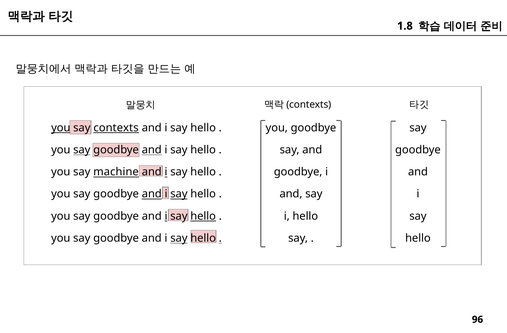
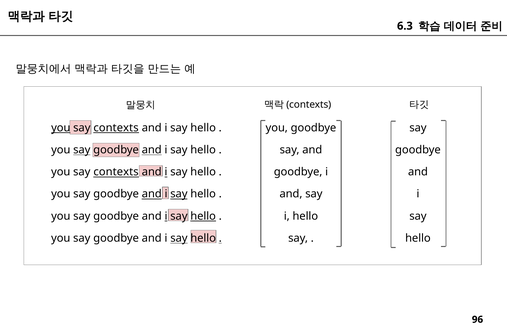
1.8: 1.8 -> 6.3
machine at (116, 172): machine -> contexts
